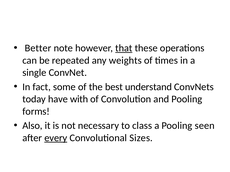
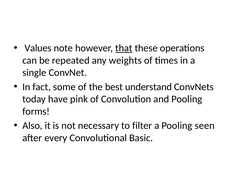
Better: Better -> Values
with: with -> pink
class: class -> filter
every underline: present -> none
Sizes: Sizes -> Basic
